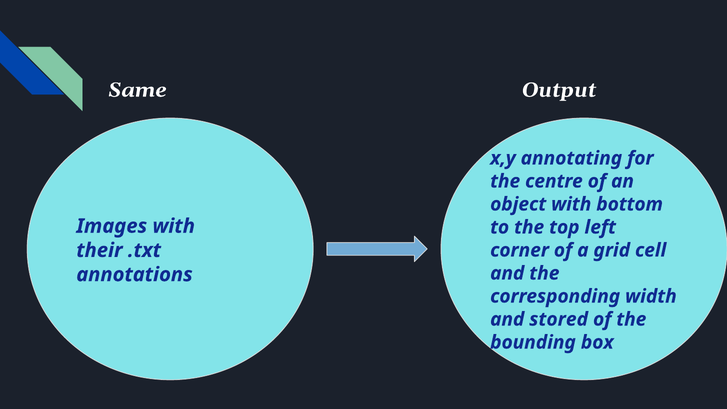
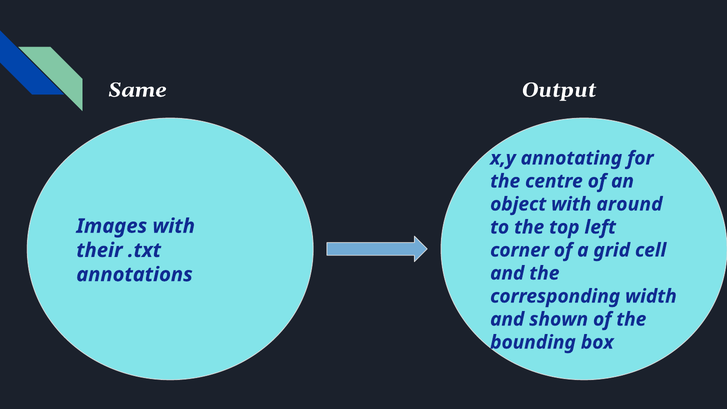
bottom: bottom -> around
stored: stored -> shown
